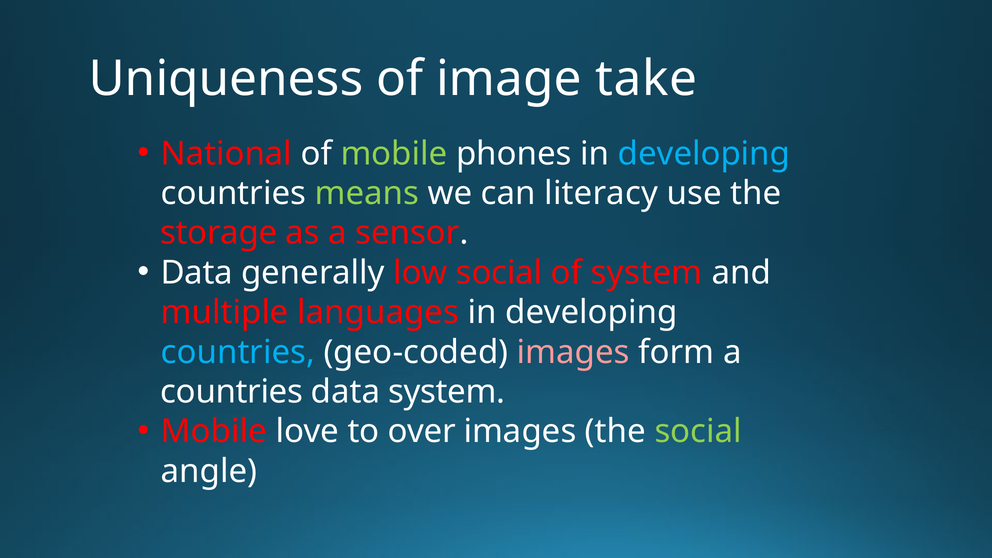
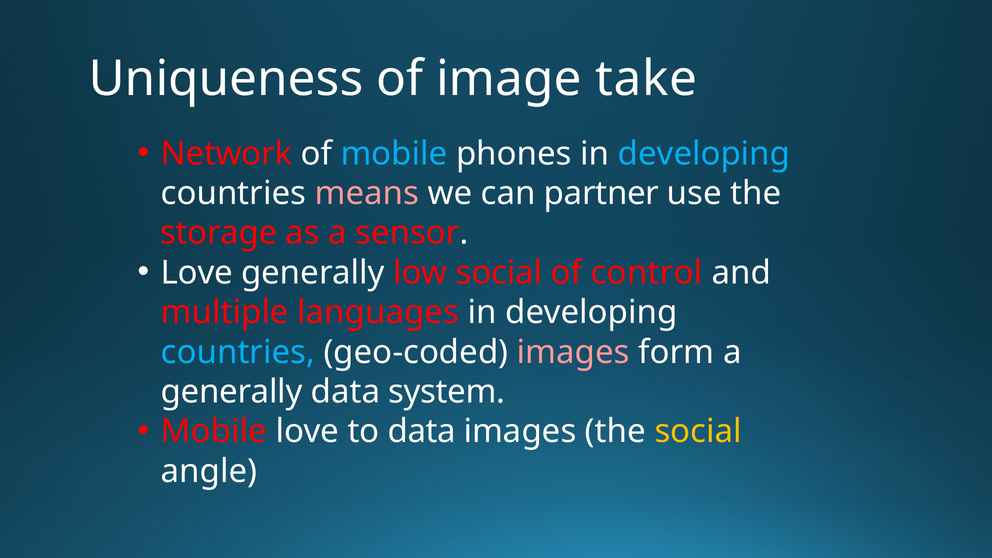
National: National -> Network
mobile at (394, 154) colour: light green -> light blue
means colour: light green -> pink
literacy: literacy -> partner
Data at (197, 273): Data -> Love
of system: system -> control
countries at (232, 392): countries -> generally
to over: over -> data
social at (698, 432) colour: light green -> yellow
